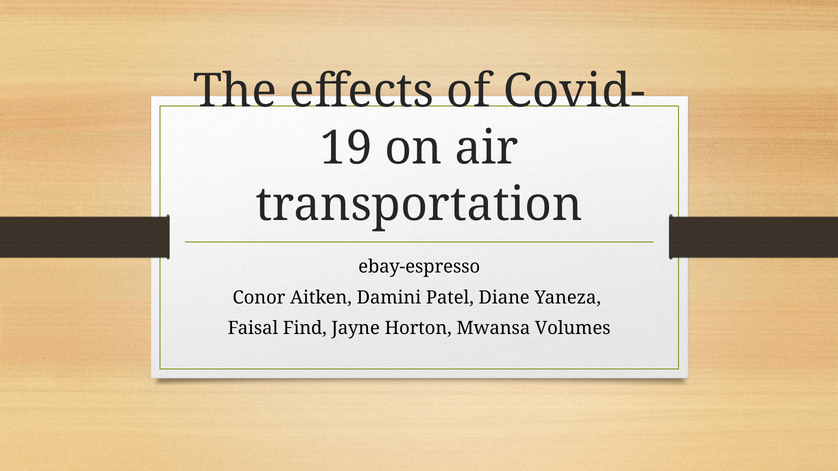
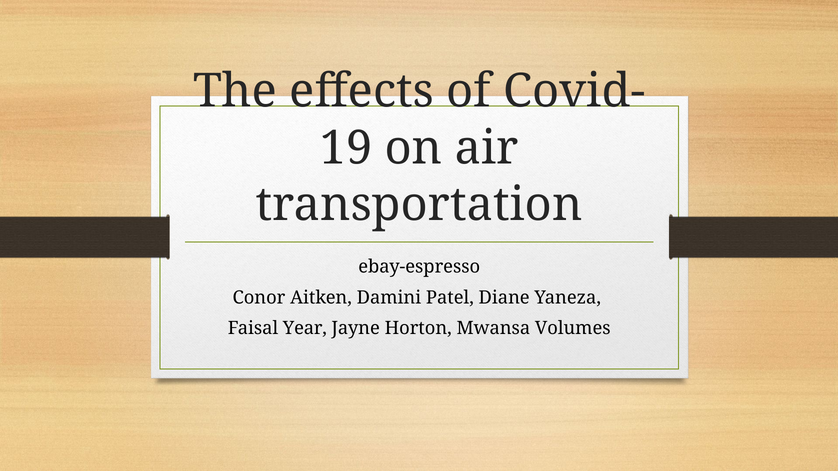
Find: Find -> Year
